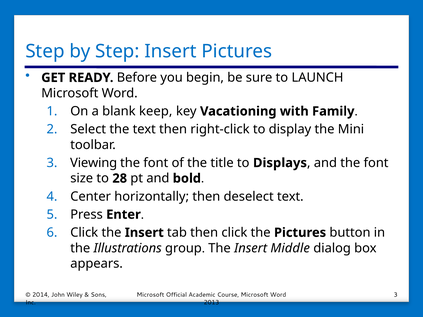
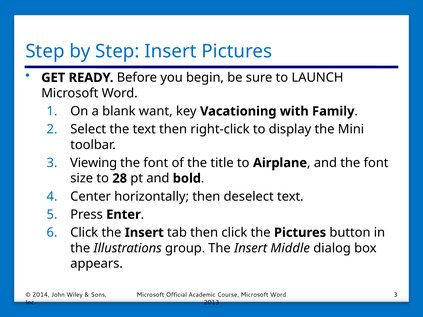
keep: keep -> want
Displays: Displays -> Airplane
